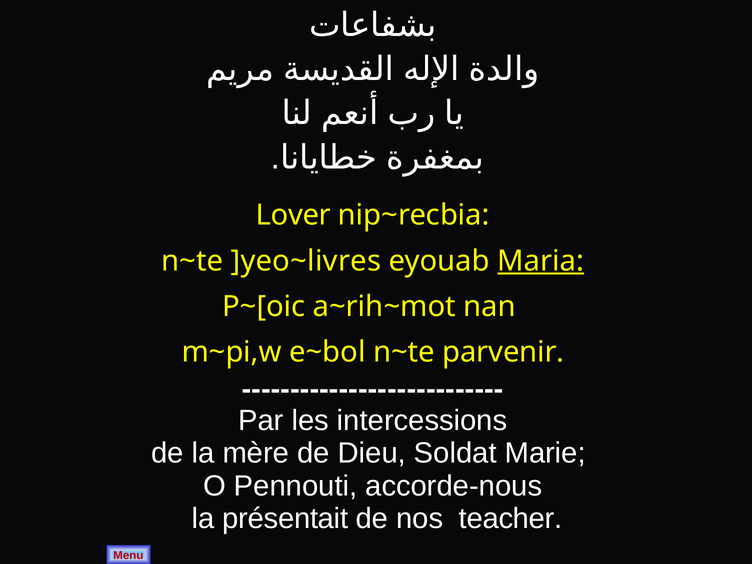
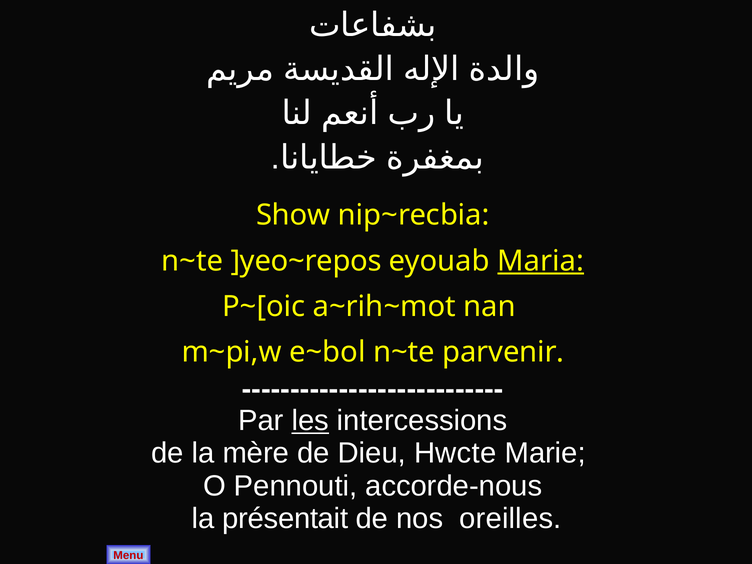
Lover: Lover -> Show
]yeo~livres: ]yeo~livres -> ]yeo~repos
les underline: none -> present
Soldat: Soldat -> Hwcte
teacher: teacher -> oreilles
